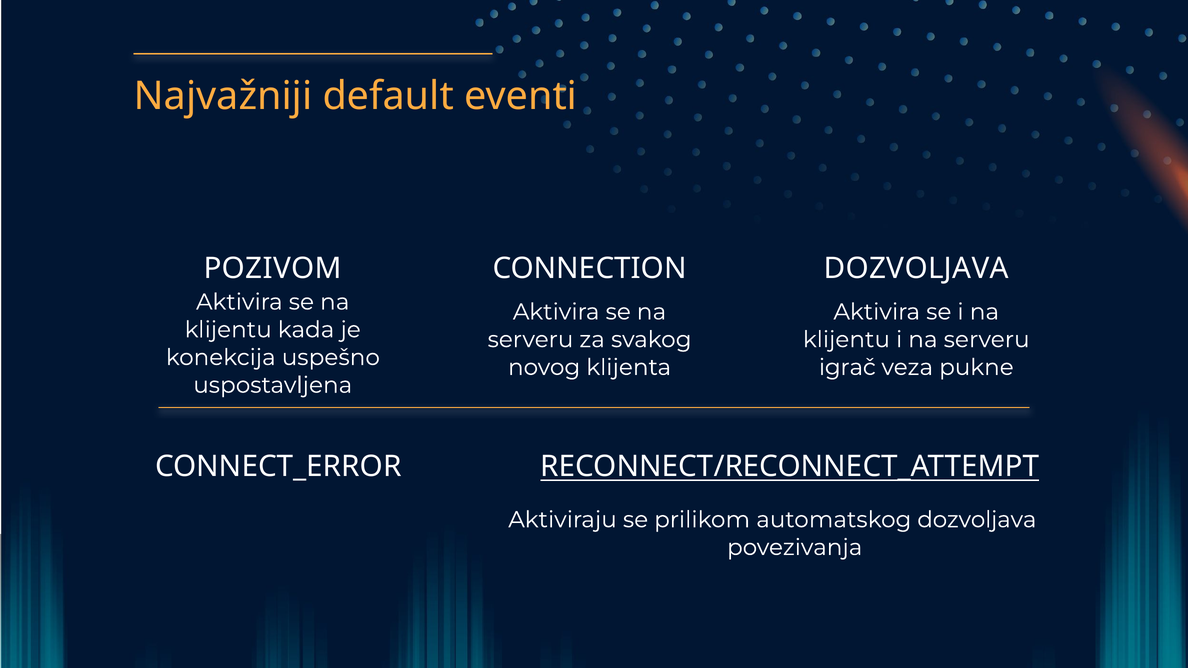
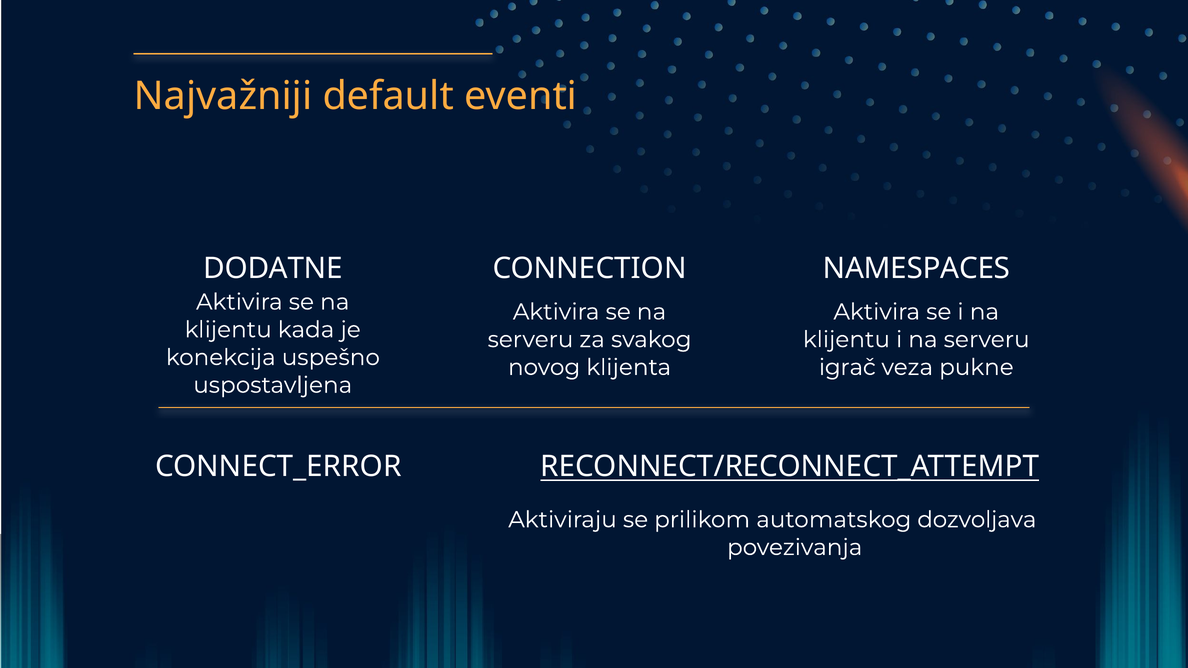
POZIVOM: POZIVOM -> DODATNE
DOZVOLJAVA at (916, 269): DOZVOLJAVA -> NAMESPACES
